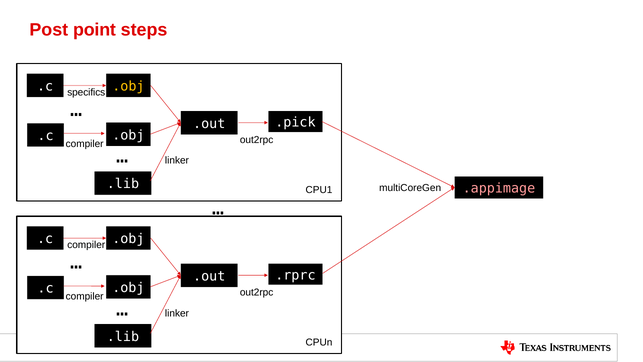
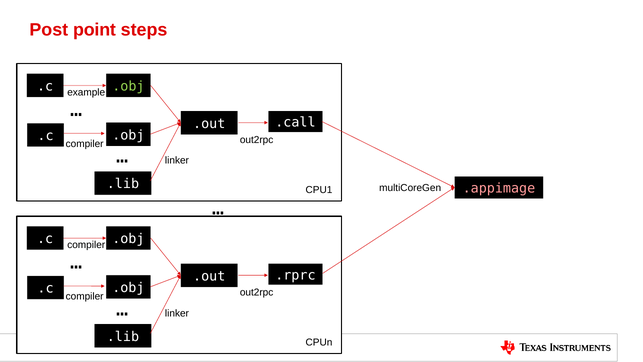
.obj at (128, 86) colour: yellow -> light green
specifics: specifics -> example
.pick: .pick -> .call
